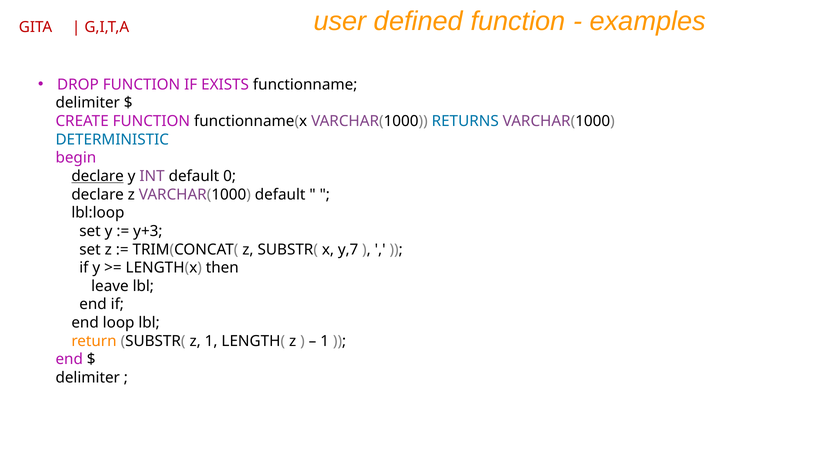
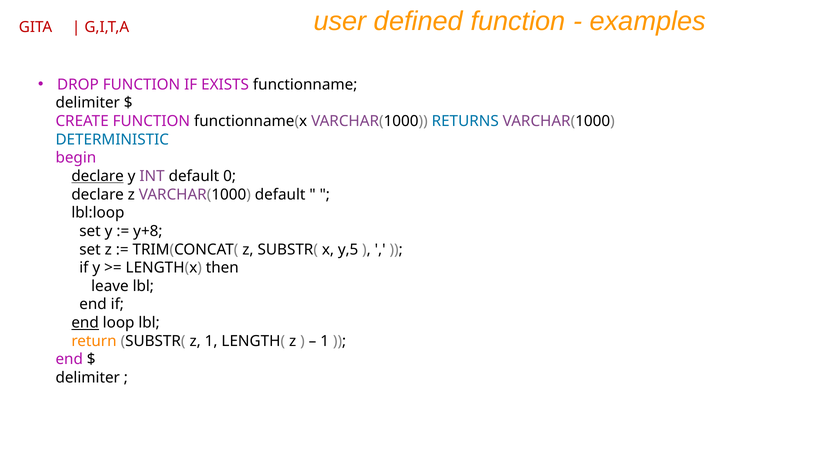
y+3: y+3 -> y+8
y,7: y,7 -> y,5
end at (85, 323) underline: none -> present
